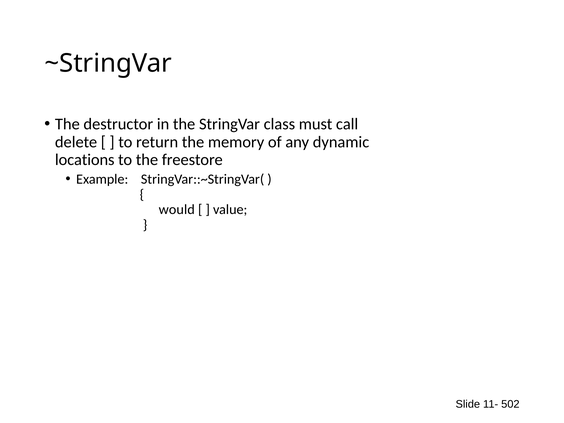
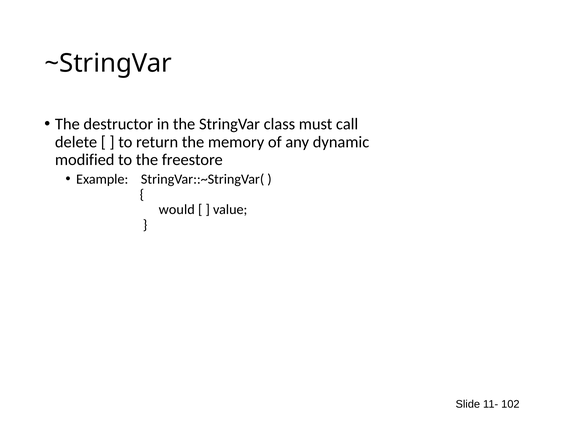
locations: locations -> modified
502: 502 -> 102
